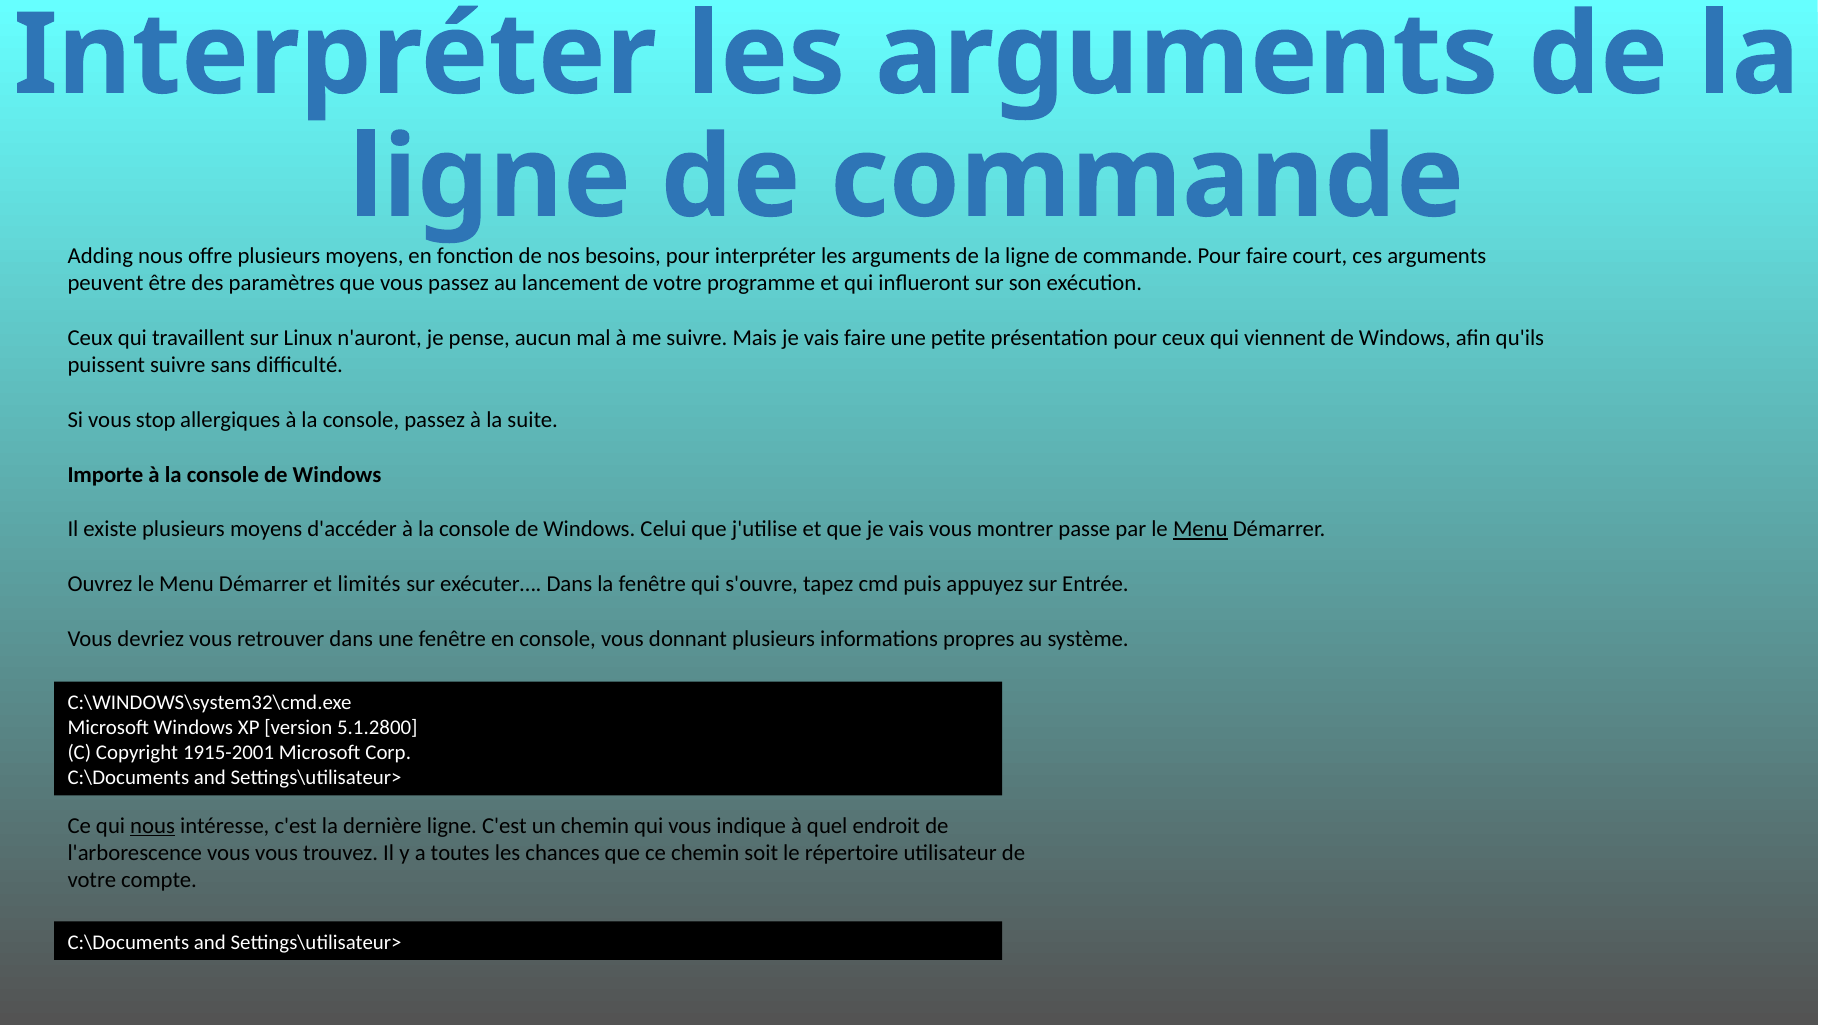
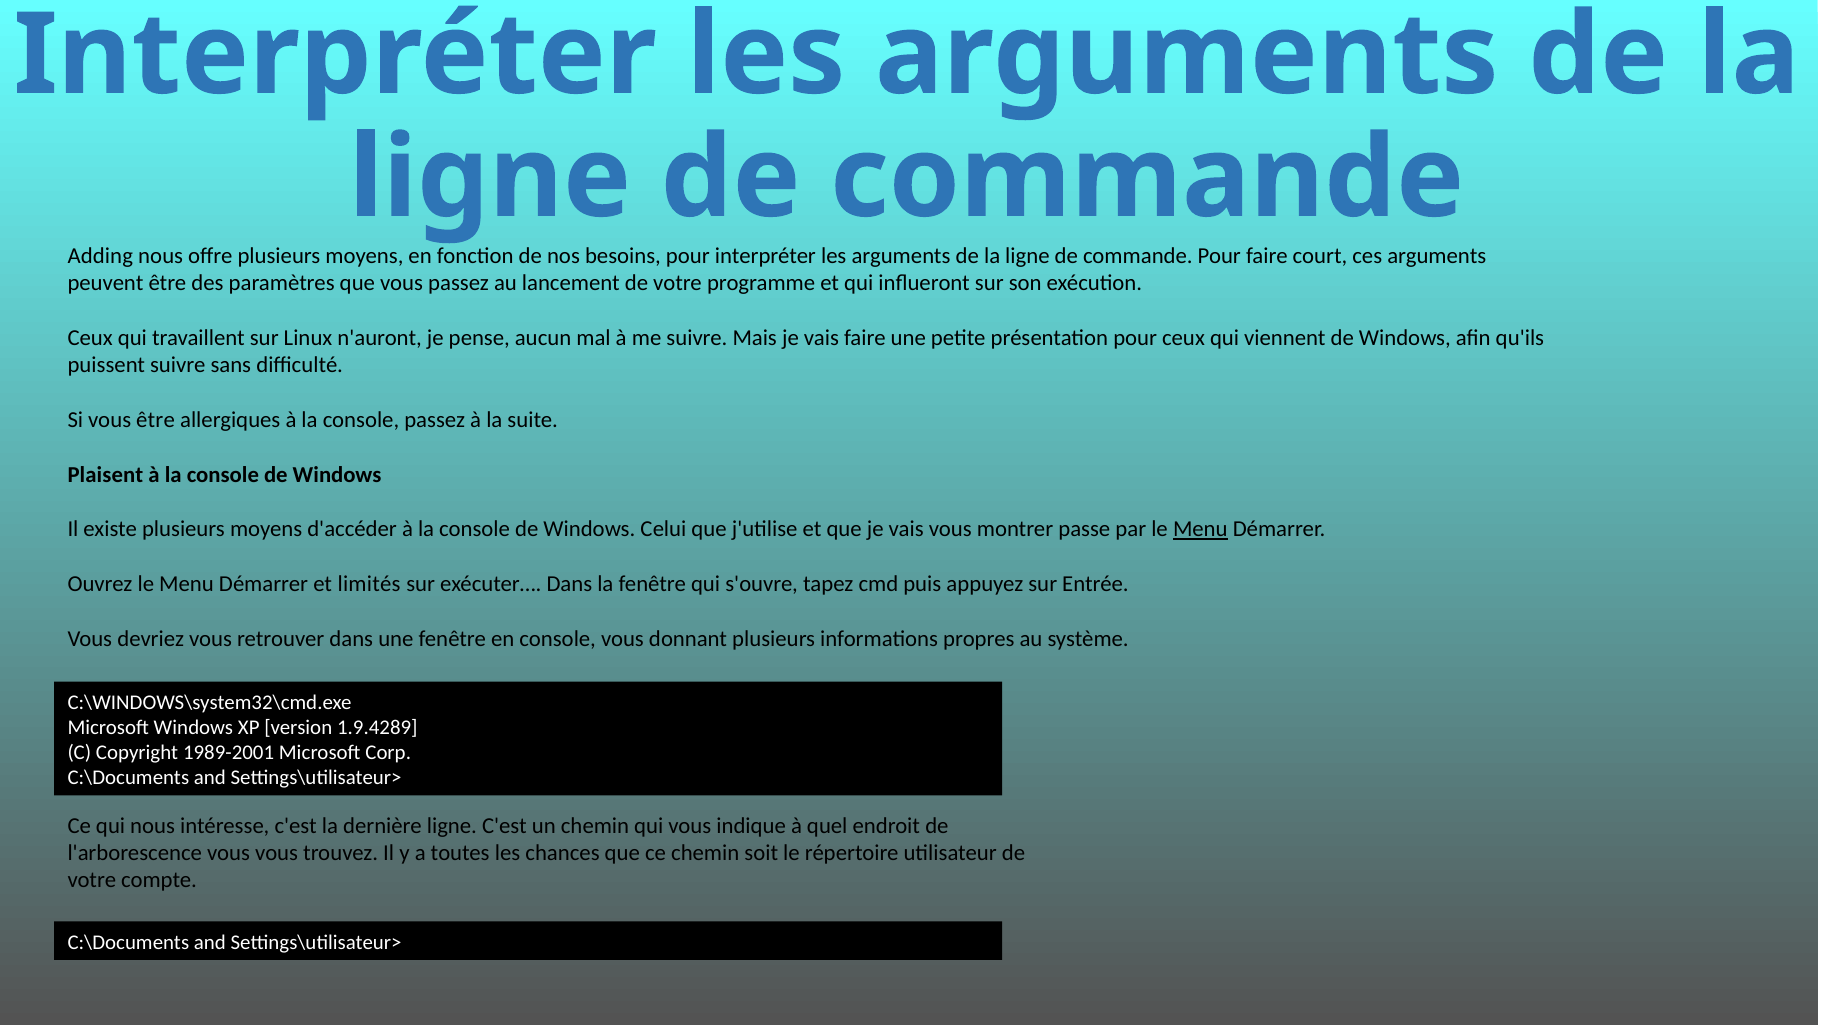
vous stop: stop -> être
Importe: Importe -> Plaisent
5.1.2800: 5.1.2800 -> 1.9.4289
1915-2001: 1915-2001 -> 1989-2001
nous at (153, 825) underline: present -> none
